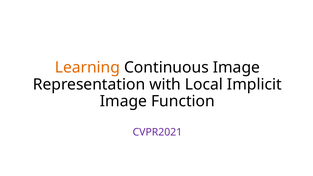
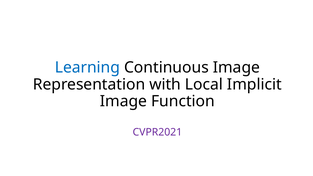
Learning colour: orange -> blue
